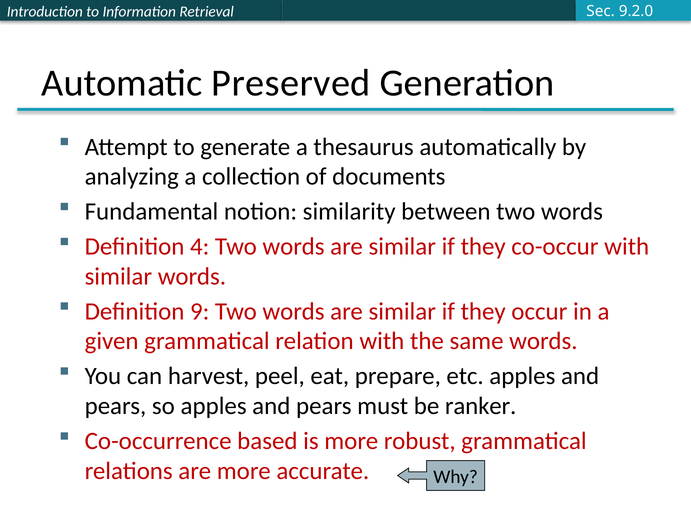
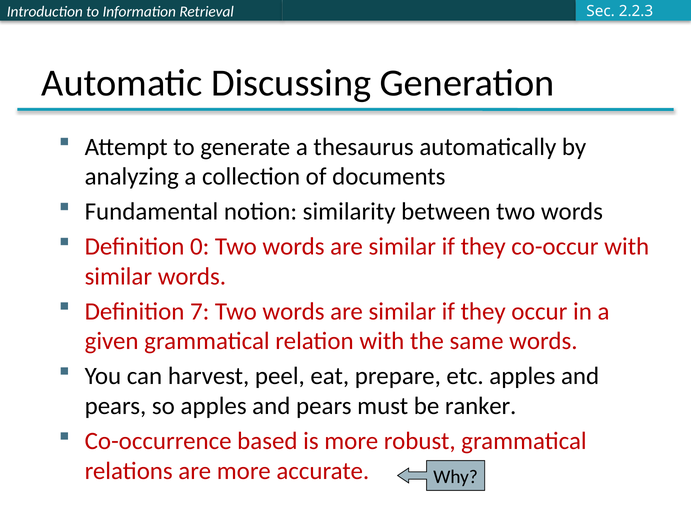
9.2.0: 9.2.0 -> 2.2.3
Preserved: Preserved -> Discussing
4: 4 -> 0
9: 9 -> 7
